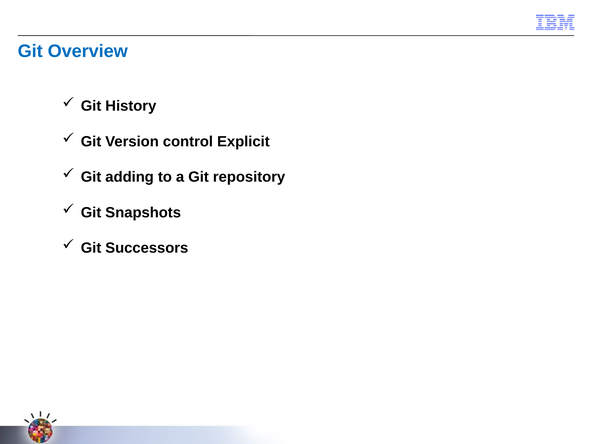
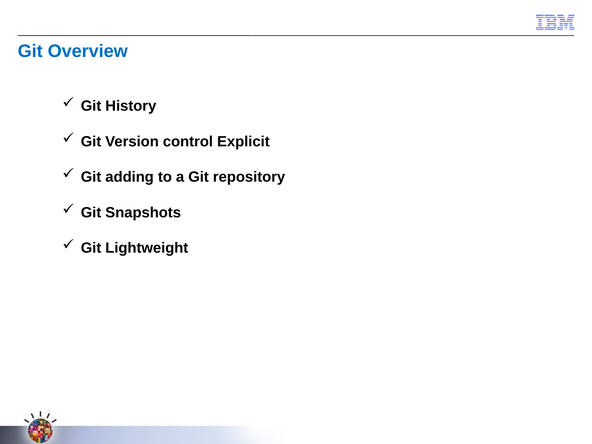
Successors: Successors -> Lightweight
